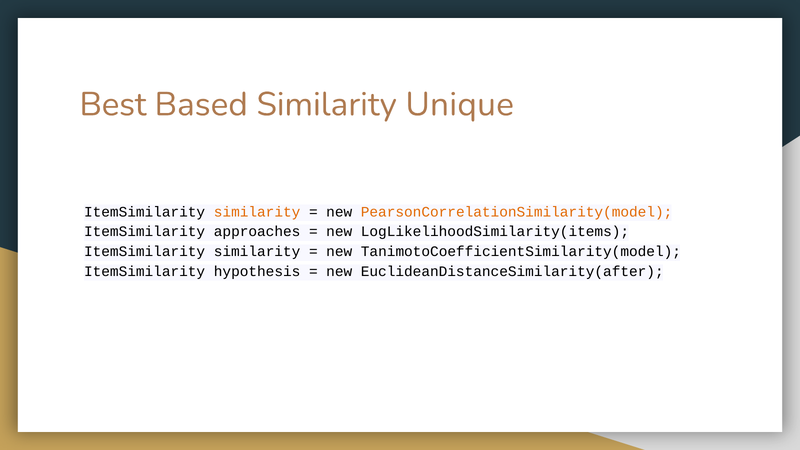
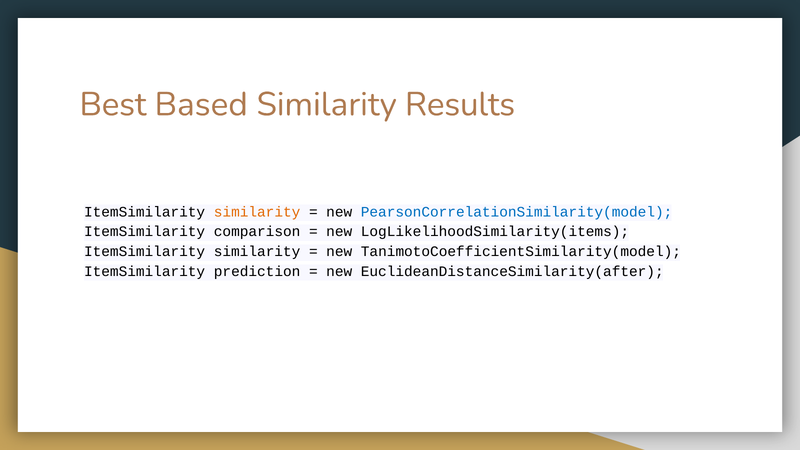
Unique: Unique -> Results
PearsonCorrelationSimilarity(model colour: orange -> blue
approaches: approaches -> comparison
hypothesis: hypothesis -> prediction
